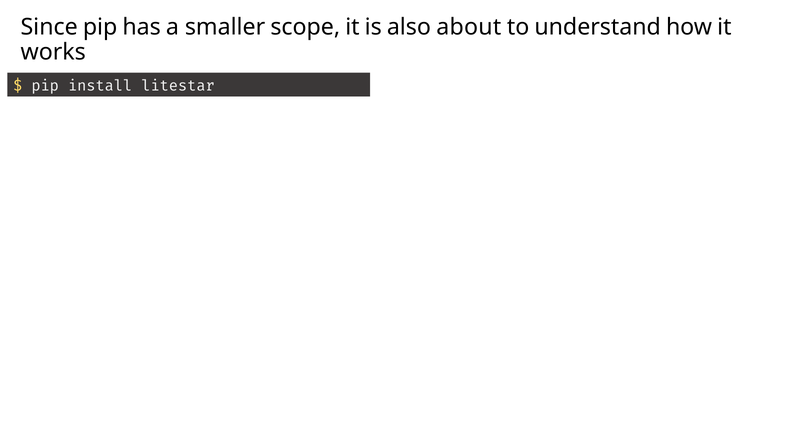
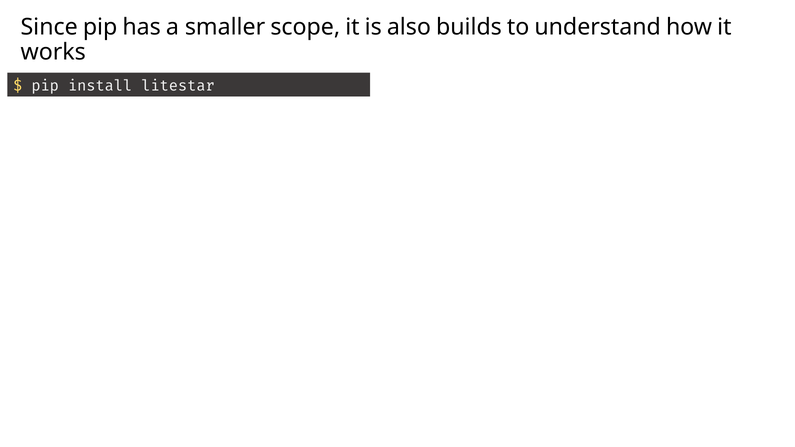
about: about -> builds
